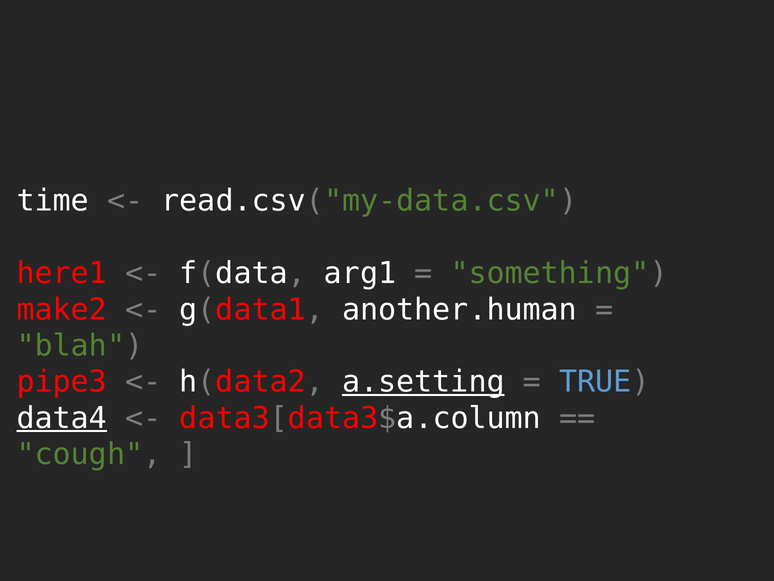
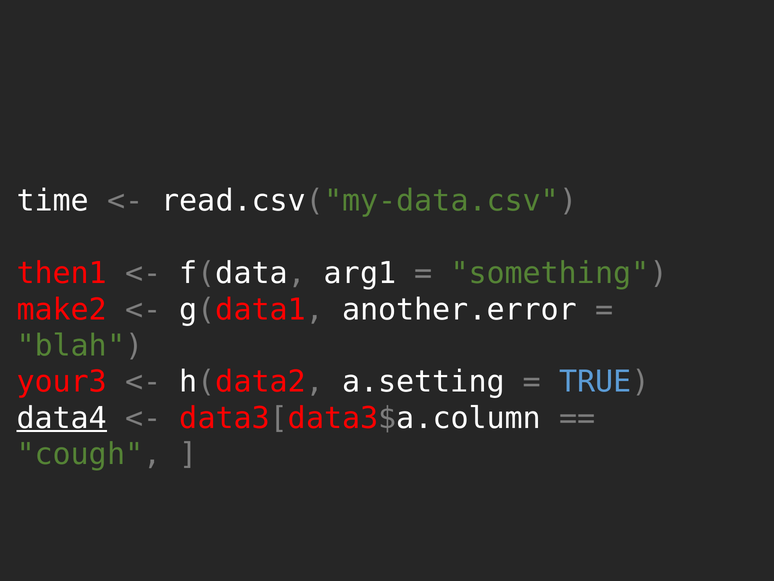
here1: here1 -> then1
another.human: another.human -> another.error
pipe3: pipe3 -> your3
a.setting underline: present -> none
